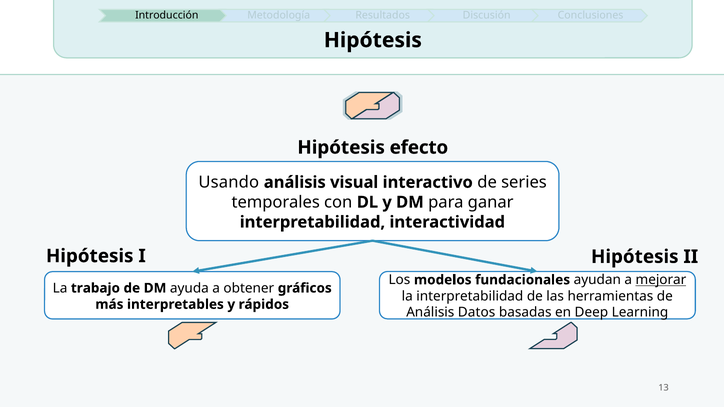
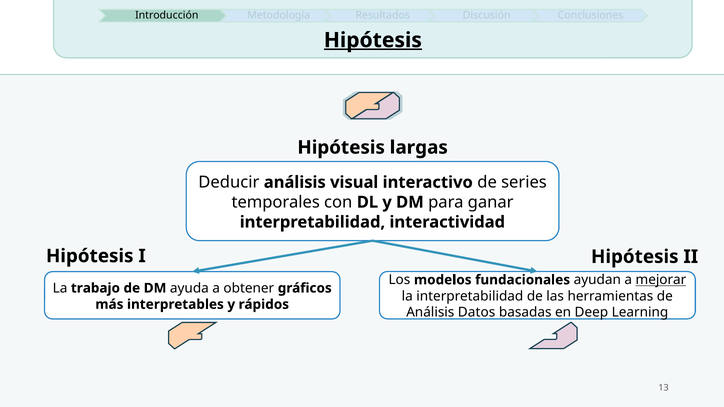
Hipótesis at (373, 40) underline: none -> present
efecto: efecto -> largas
Usando: Usando -> Deducir
